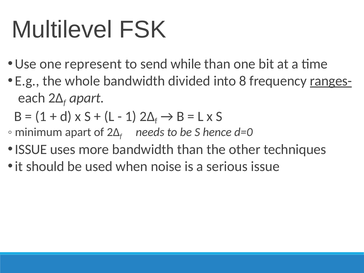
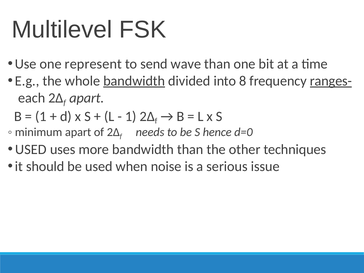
while: while -> wave
bandwidth at (134, 81) underline: none -> present
ISSUE at (31, 149): ISSUE -> USED
